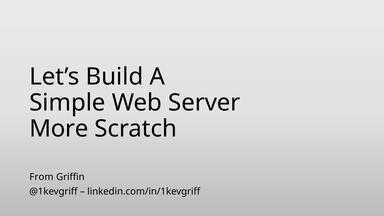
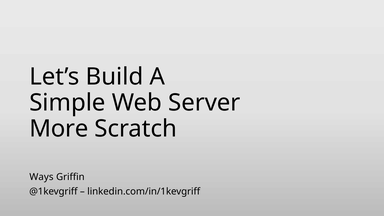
From: From -> Ways
